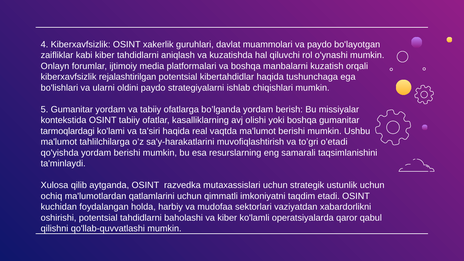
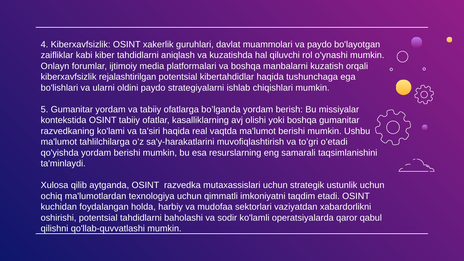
tarmoqlardagi: tarmoqlardagi -> razvedkaning
qatlamlarini: qatlamlarini -> texnologiya
va kiber: kiber -> sodir
